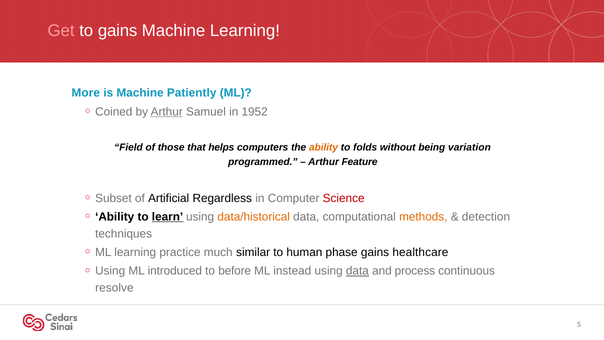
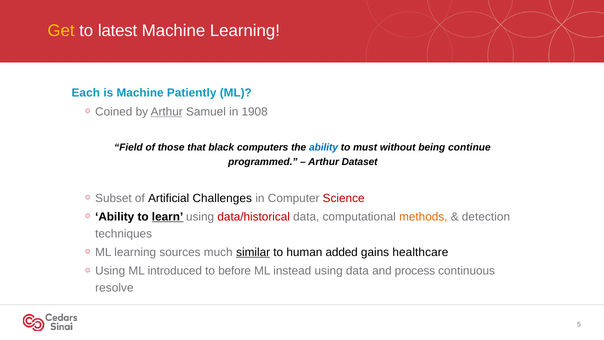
Get colour: pink -> yellow
to gains: gains -> latest
More: More -> Each
1952: 1952 -> 1908
helps: helps -> black
ability colour: orange -> blue
folds: folds -> must
variation: variation -> continue
Feature: Feature -> Dataset
Regardless: Regardless -> Challenges
data/historical colour: orange -> red
practice: practice -> sources
similar underline: none -> present
phase: phase -> added
data at (357, 271) underline: present -> none
